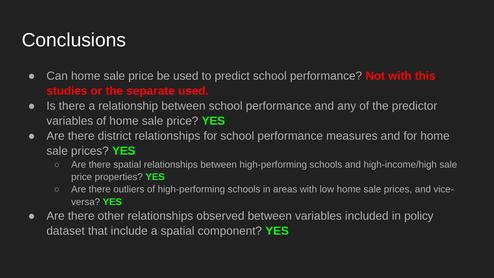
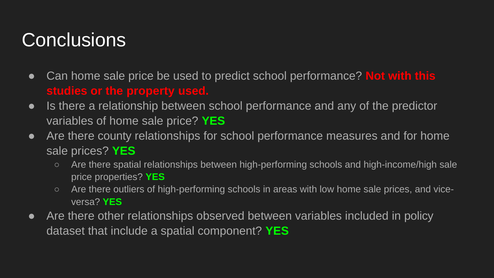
separate: separate -> property
district: district -> county
